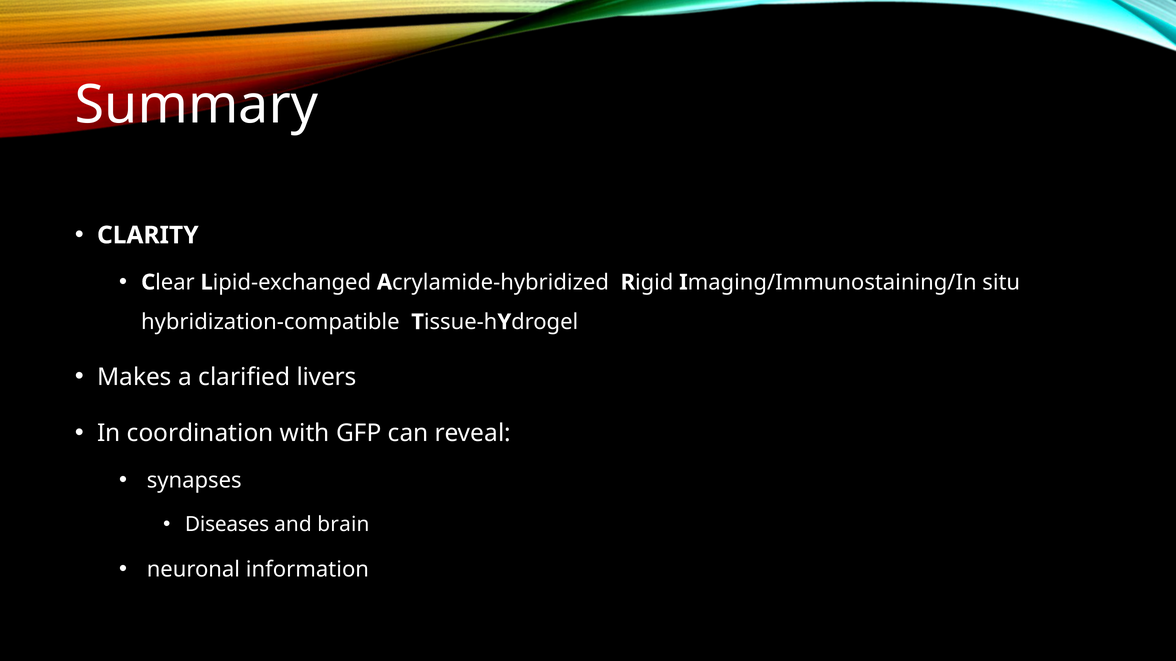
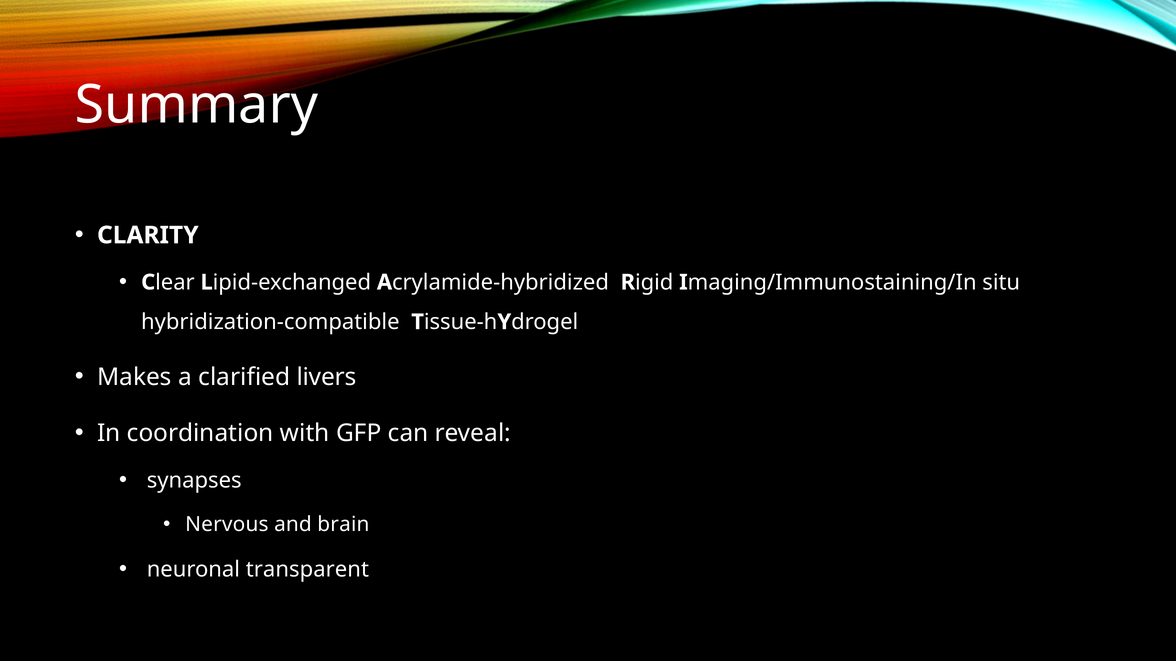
Diseases: Diseases -> Nervous
information: information -> transparent
